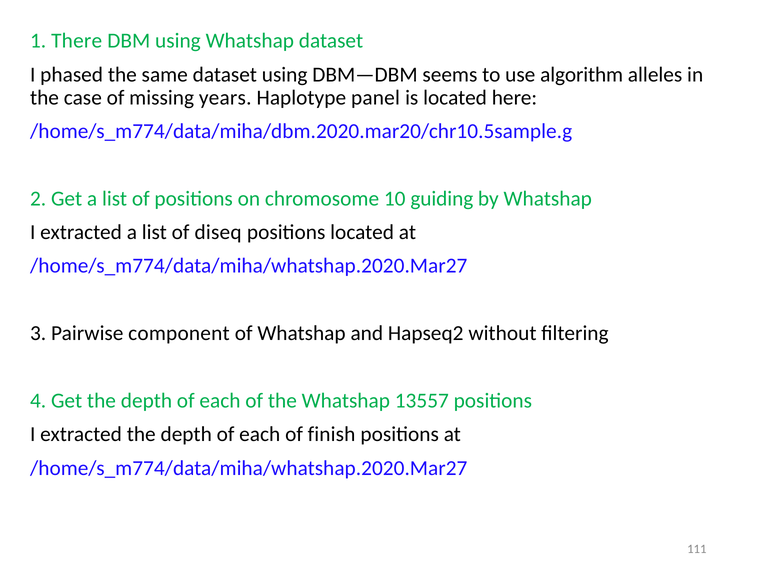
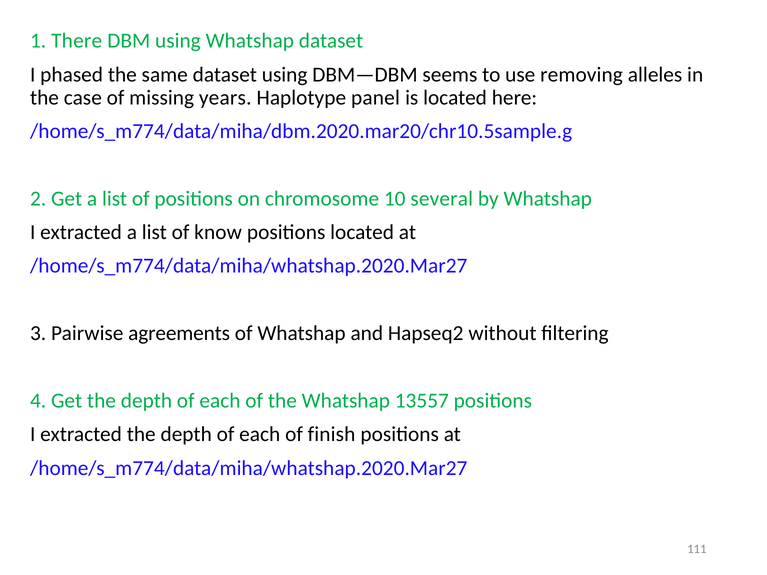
algorithm: algorithm -> removing
guiding: guiding -> several
diseq: diseq -> know
component: component -> agreements
